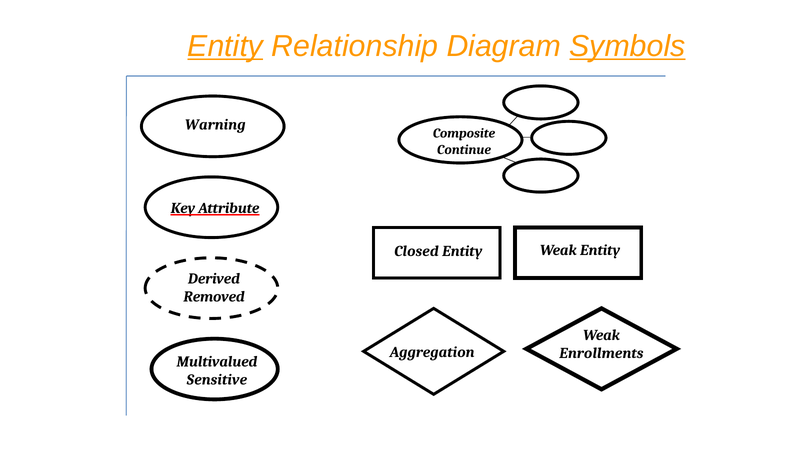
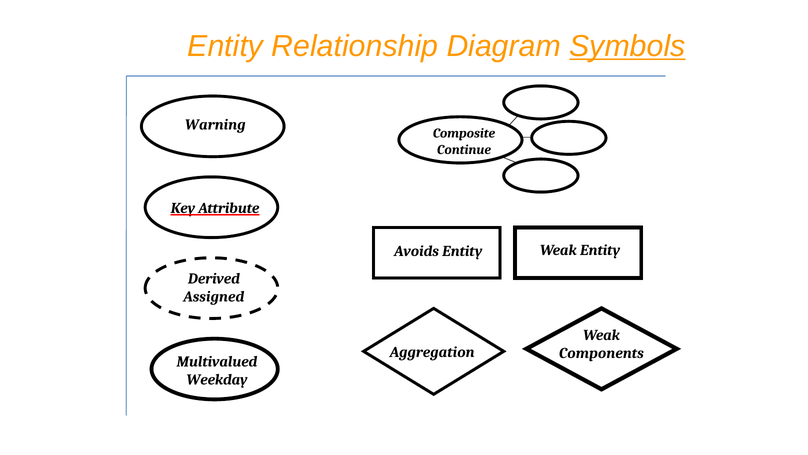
Entity at (225, 46) underline: present -> none
Closed: Closed -> Avoids
Removed: Removed -> Assigned
Enrollments: Enrollments -> Components
Sensitive: Sensitive -> Weekday
